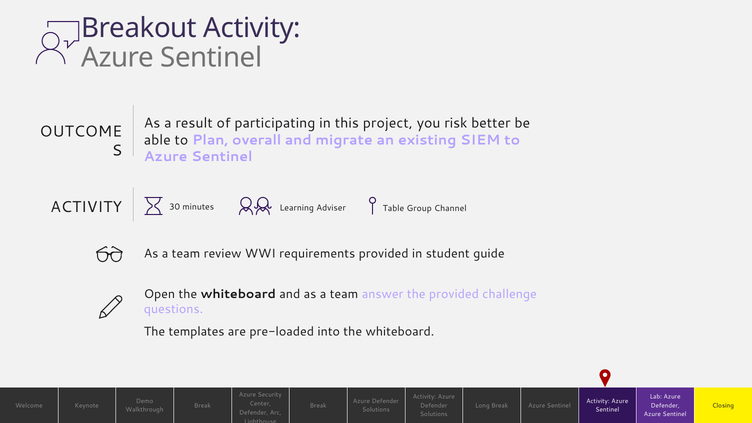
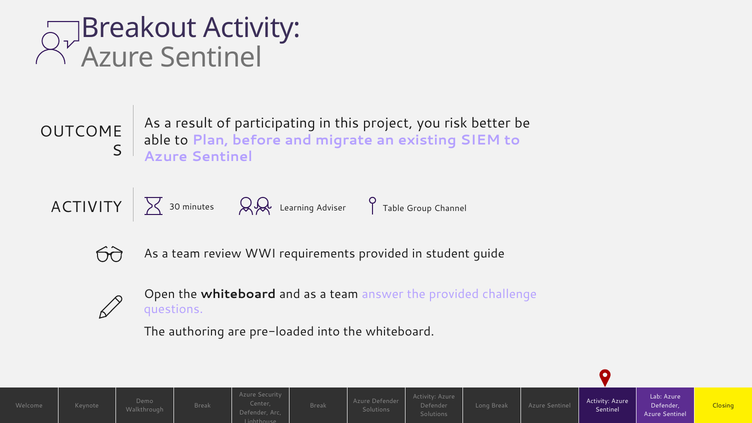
overall: overall -> before
templates: templates -> authoring
